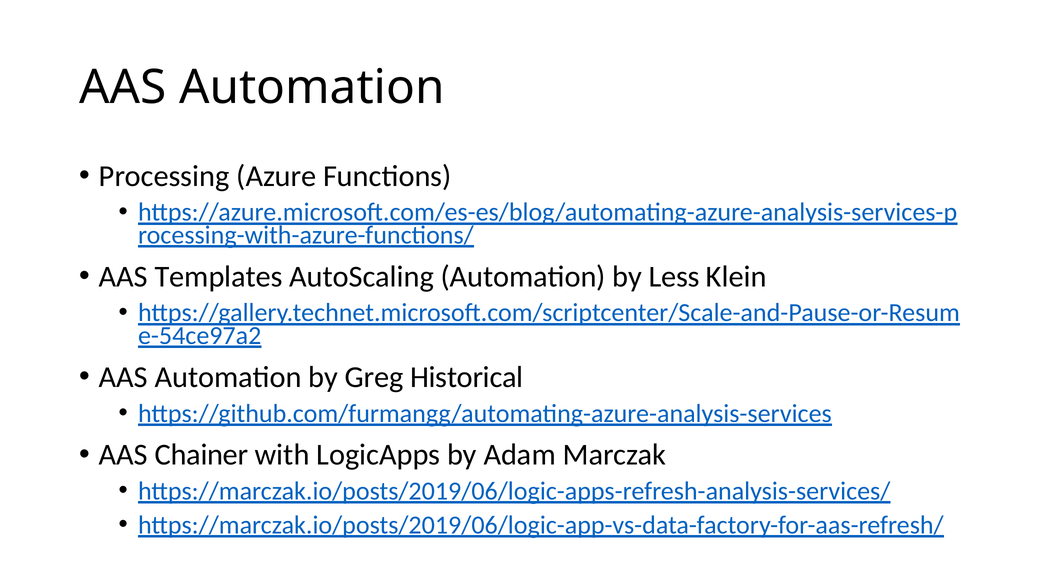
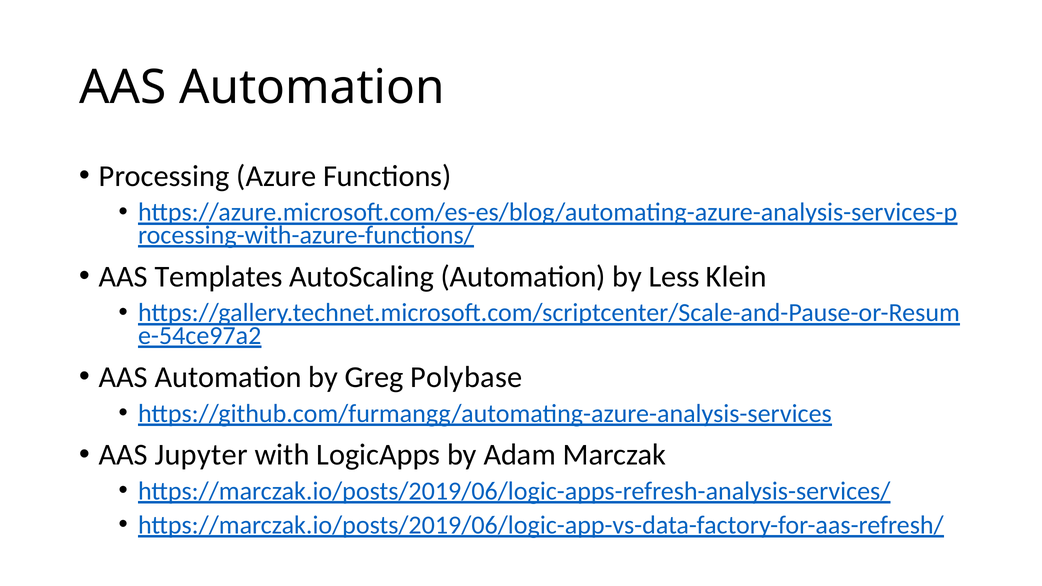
Historical: Historical -> Polybase
Chainer: Chainer -> Jupyter
